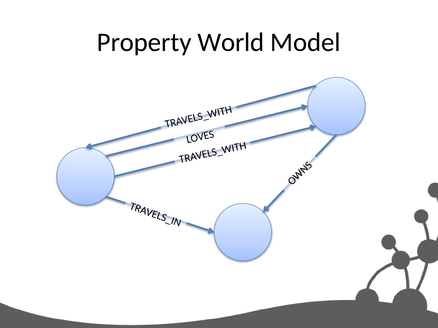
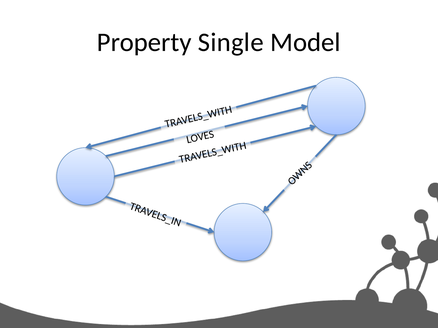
World: World -> Single
